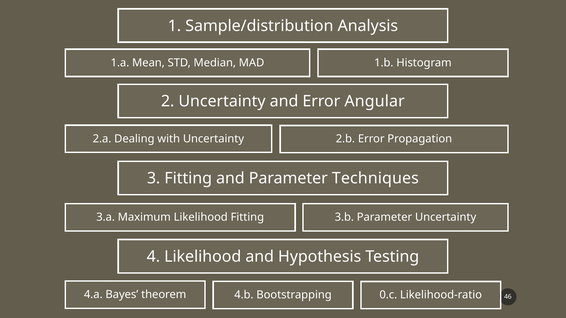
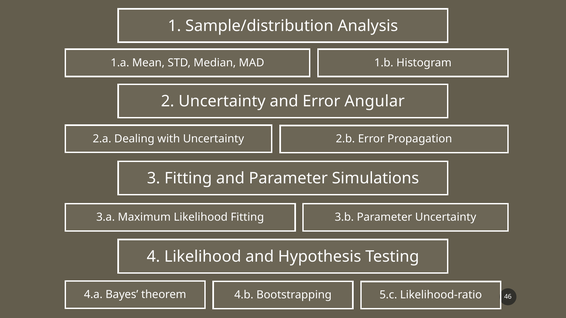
Techniques: Techniques -> Simulations
0.c: 0.c -> 5.c
